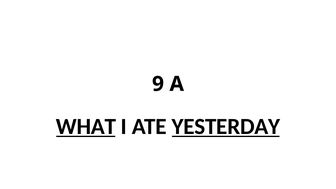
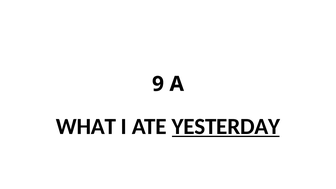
WHAT underline: present -> none
